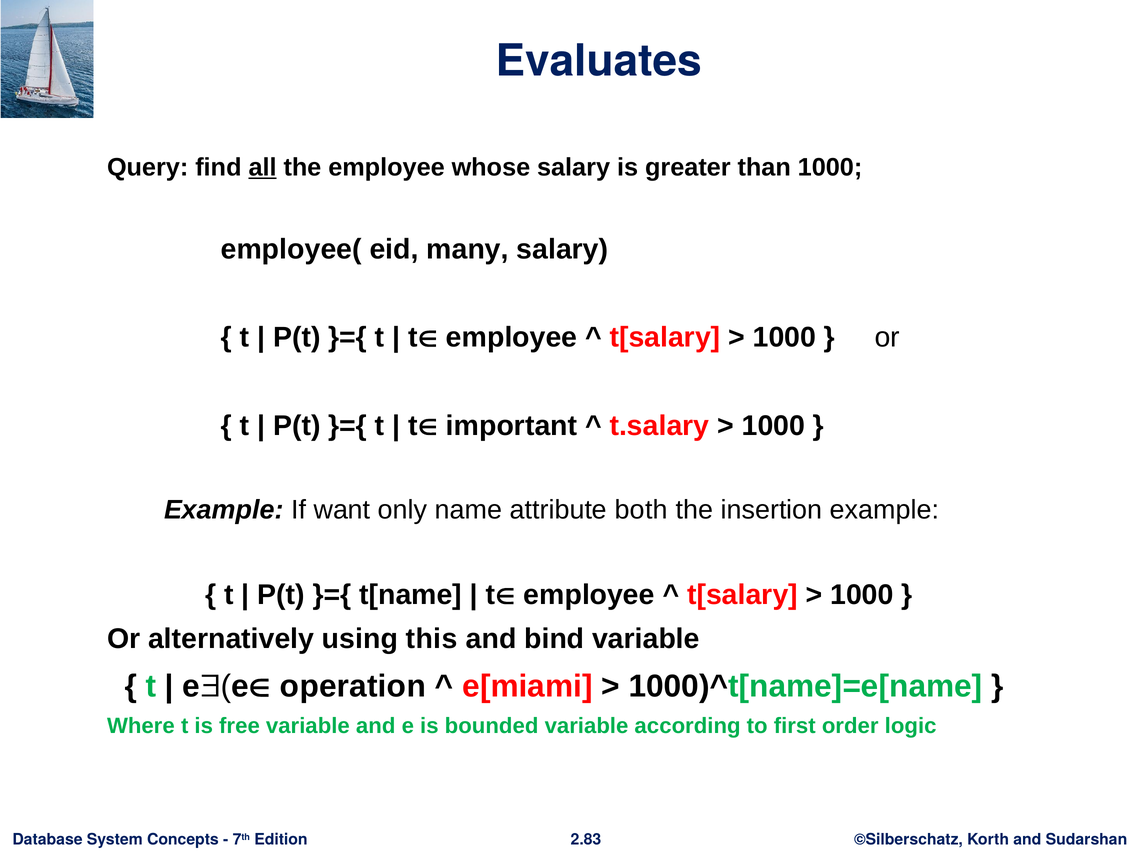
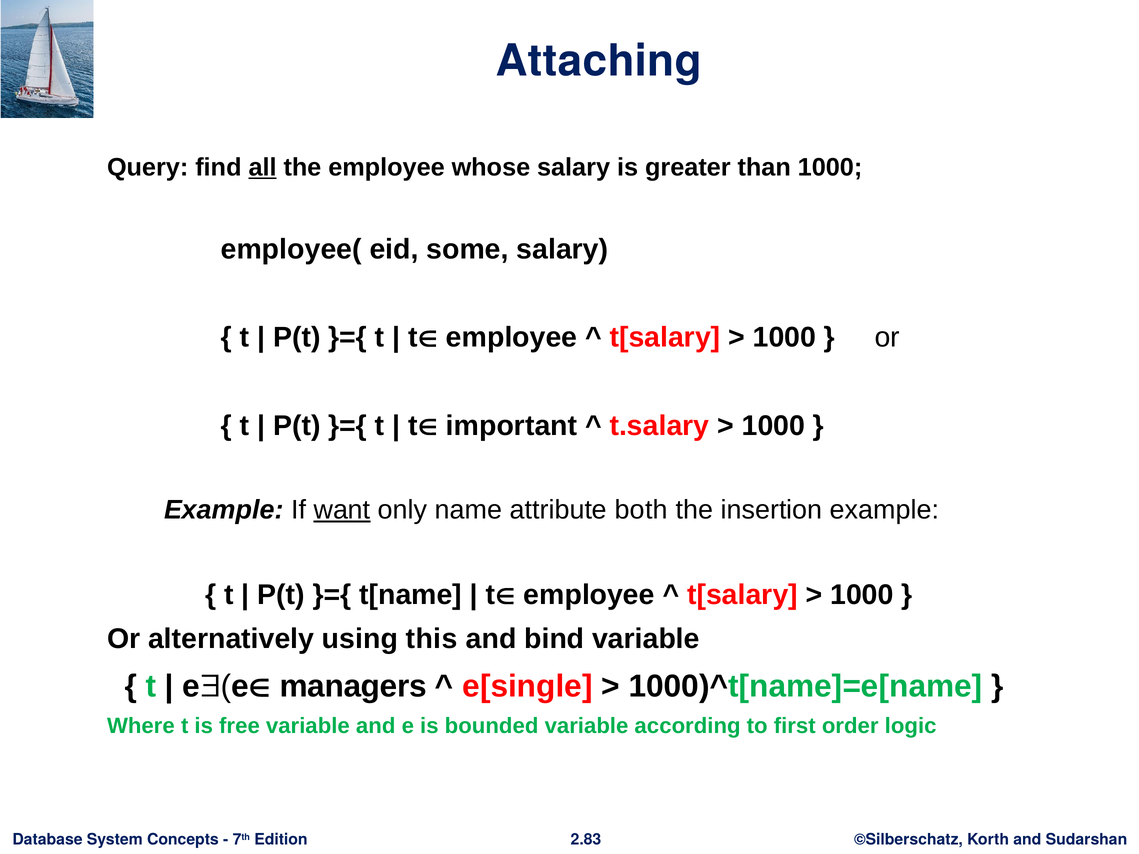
Evaluates: Evaluates -> Attaching
many: many -> some
want underline: none -> present
operation: operation -> managers
e[miami: e[miami -> e[single
